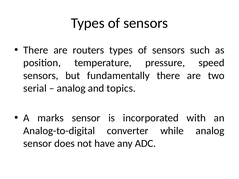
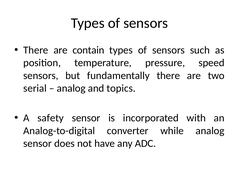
routers: routers -> contain
marks: marks -> safety
